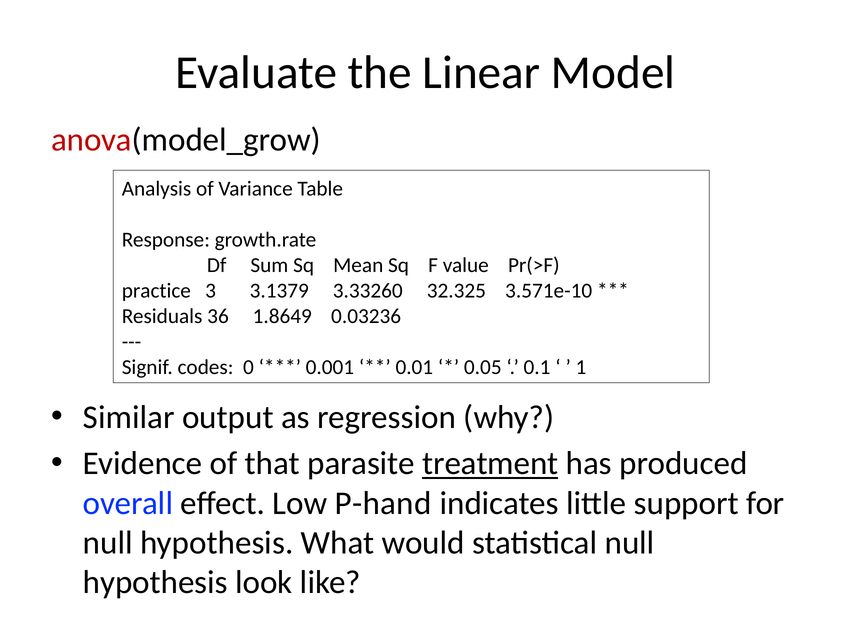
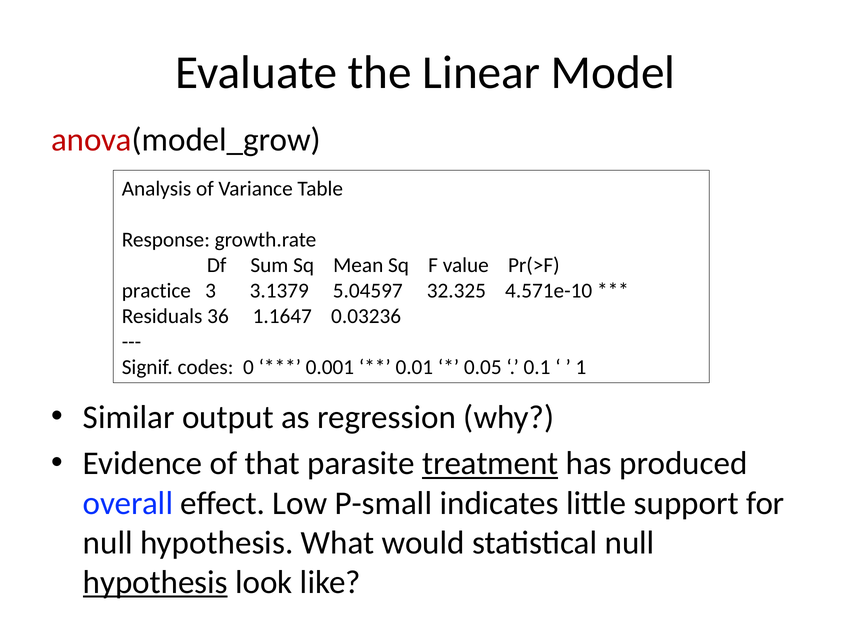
3.33260: 3.33260 -> 5.04597
3.571e-10: 3.571e-10 -> 4.571e-10
1.8649: 1.8649 -> 1.1647
P-hand: P-hand -> P-small
hypothesis at (155, 583) underline: none -> present
